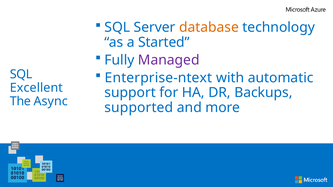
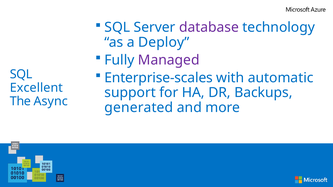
database colour: orange -> purple
Started: Started -> Deploy
Enterprise-ntext: Enterprise-ntext -> Enterprise-scales
supported: supported -> generated
